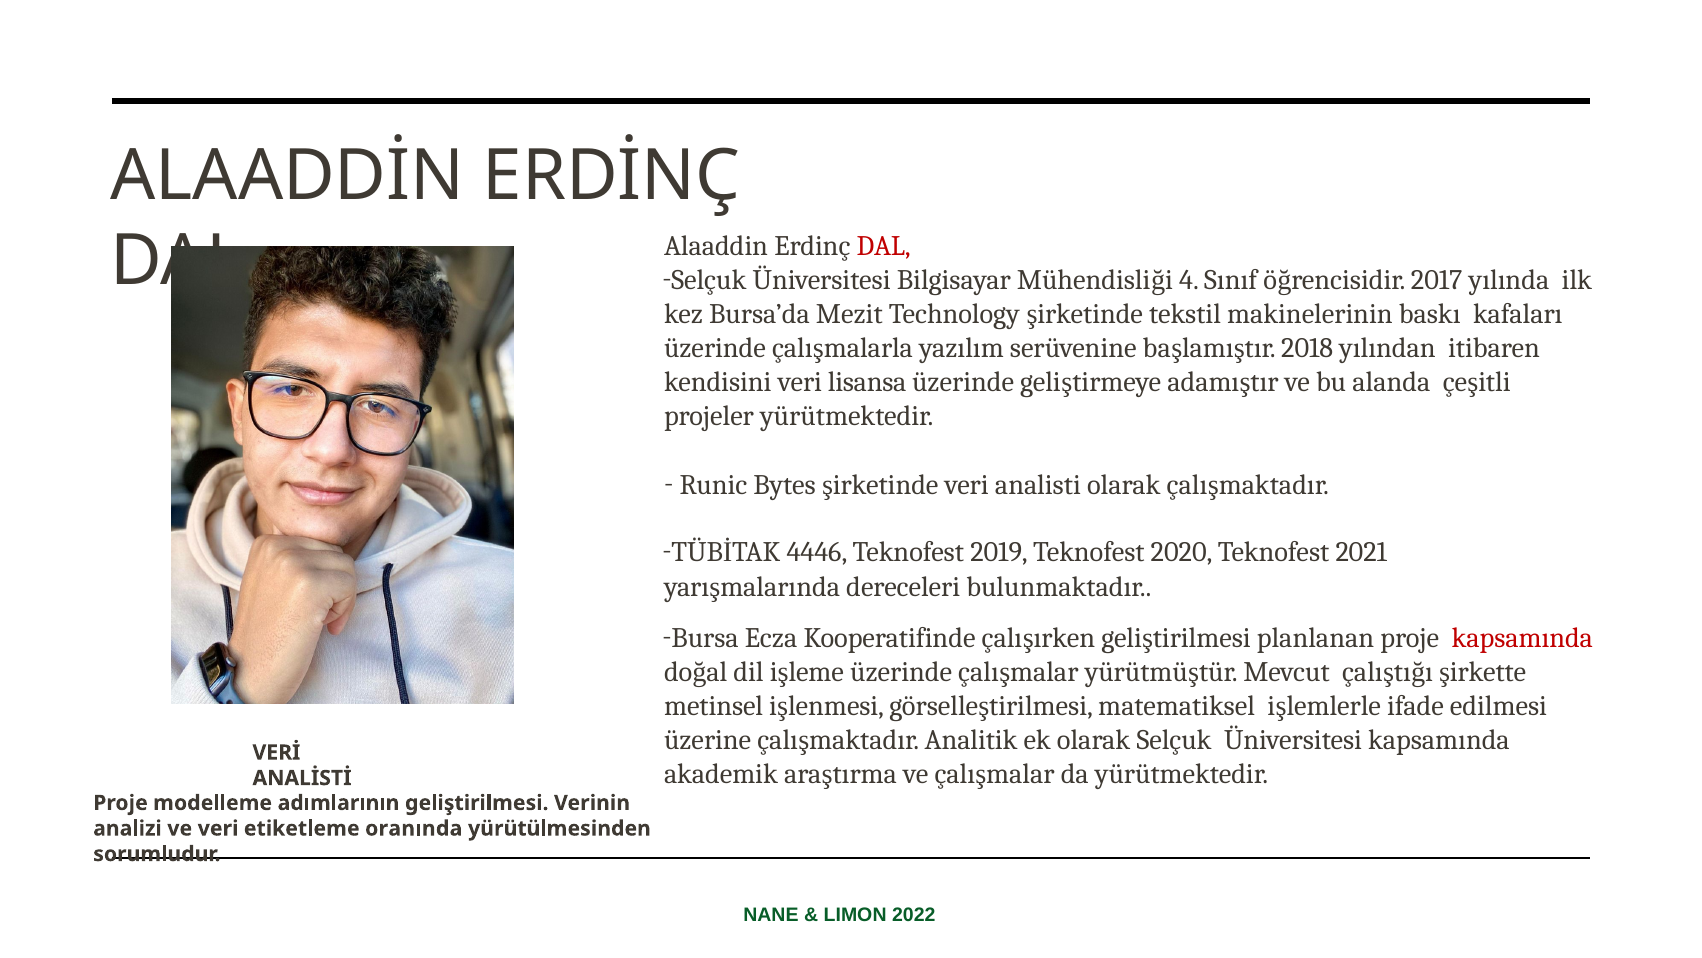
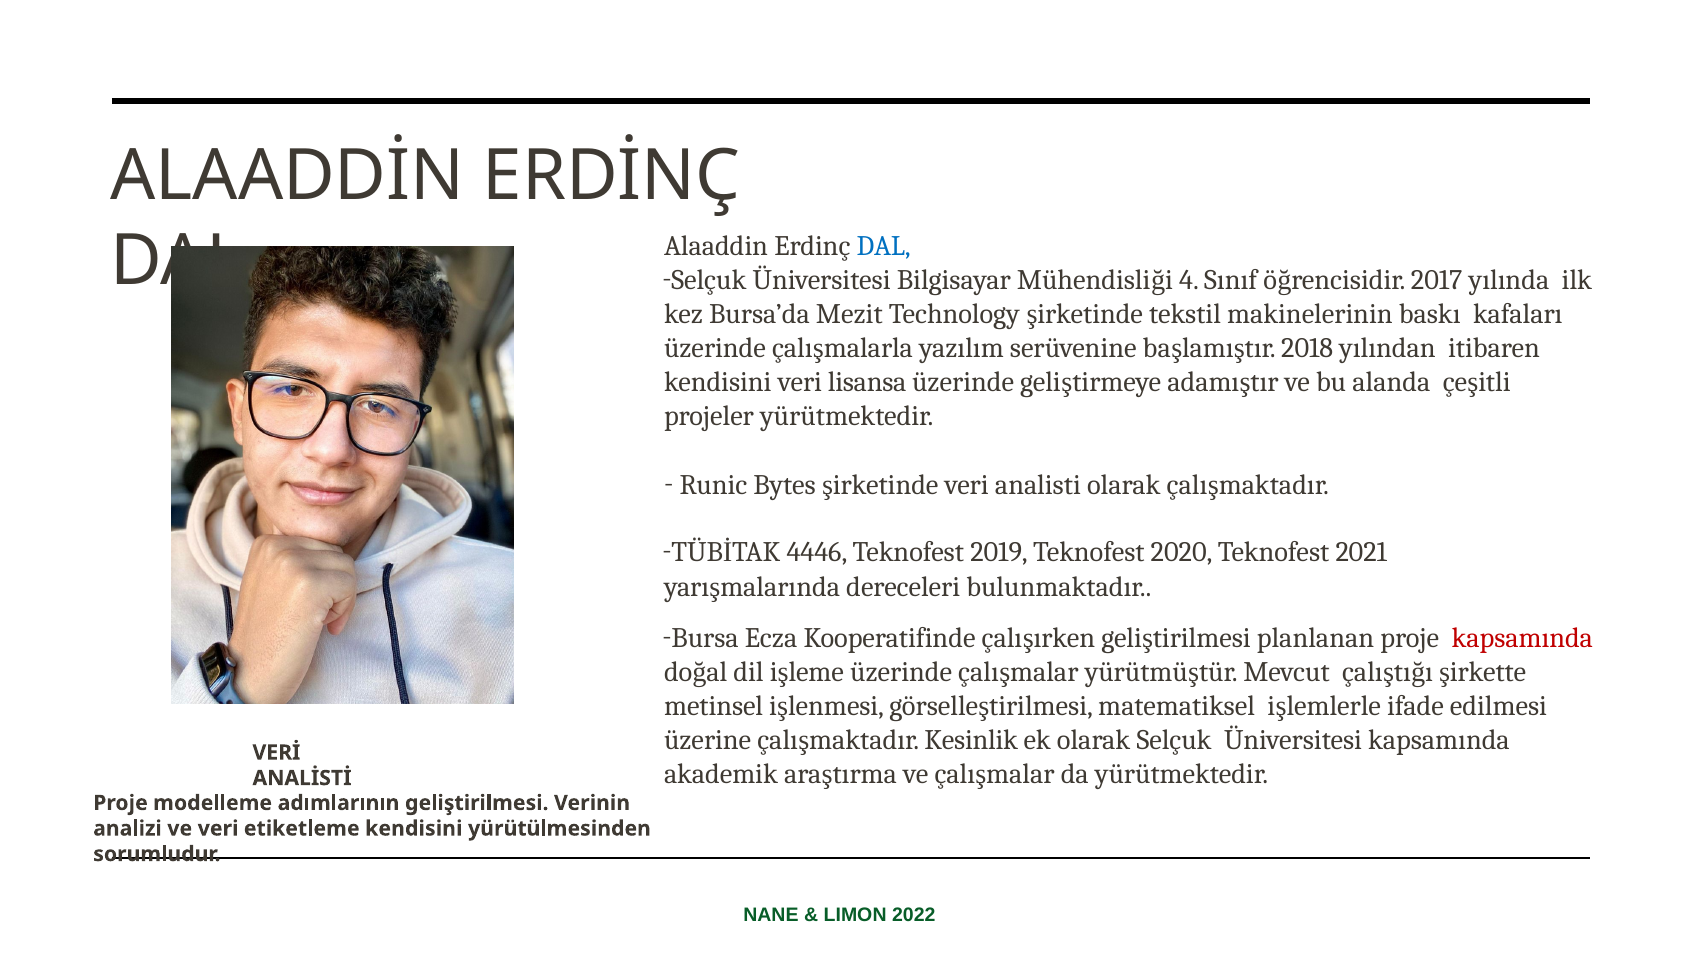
DAL at (884, 246) colour: red -> blue
Analitik: Analitik -> Kesinlik
etiketleme oranında: oranında -> kendisini
